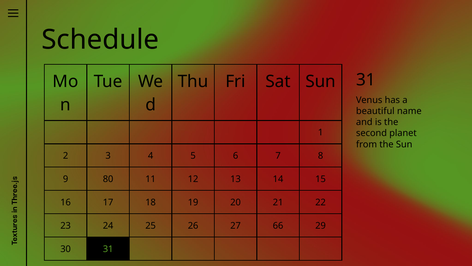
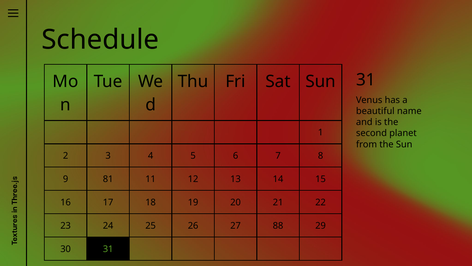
80: 80 -> 81
66: 66 -> 88
